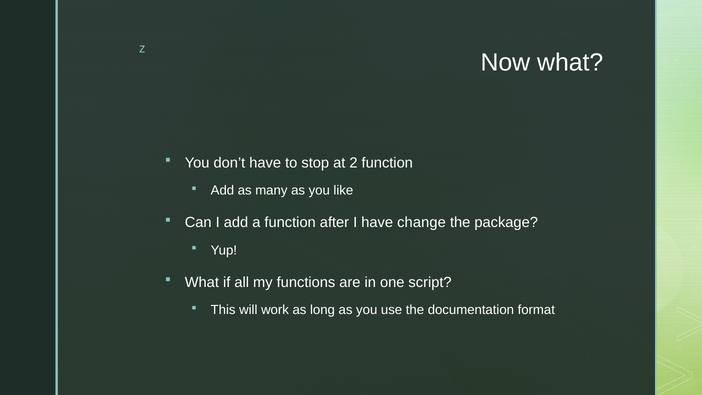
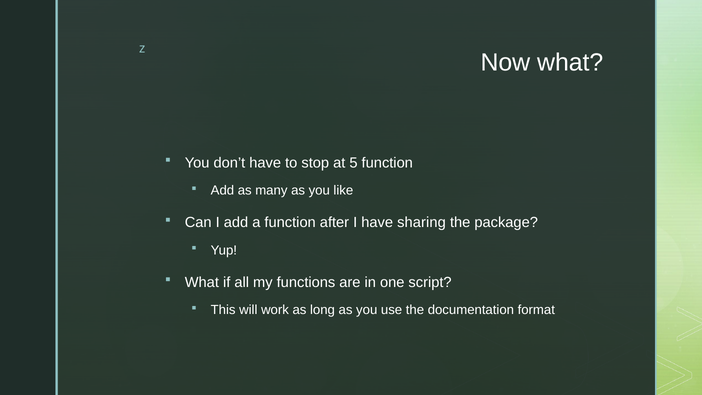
2: 2 -> 5
change: change -> sharing
